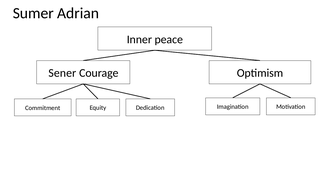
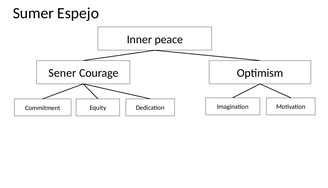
Adrian: Adrian -> Espejo
